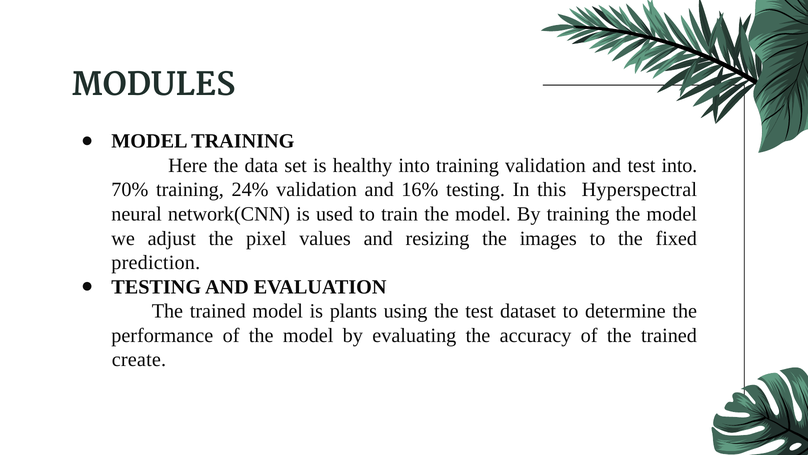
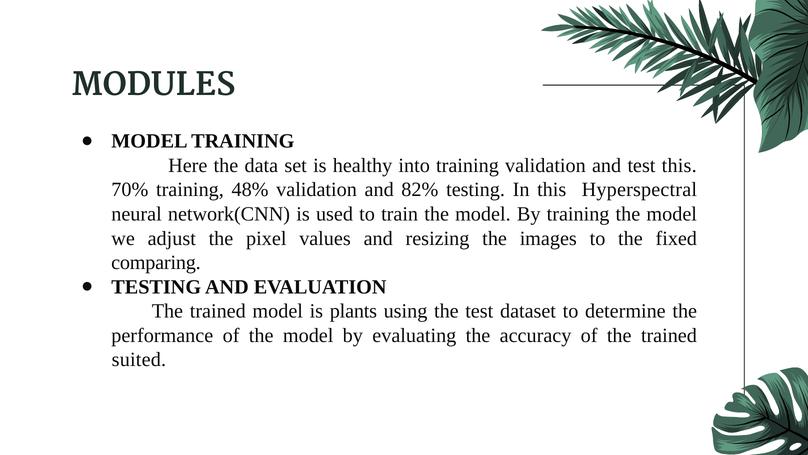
test into: into -> this
24%: 24% -> 48%
16%: 16% -> 82%
prediction: prediction -> comparing
create: create -> suited
